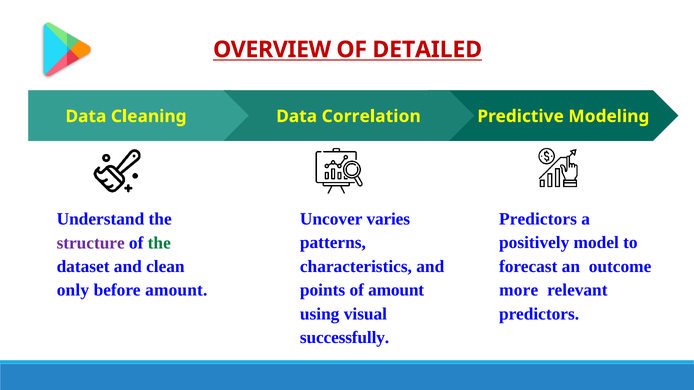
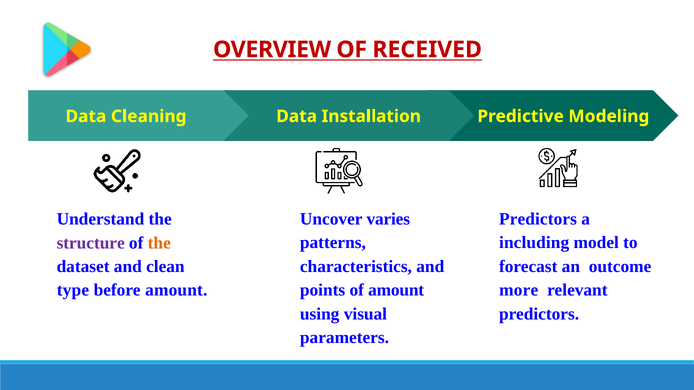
DETAILED: DETAILED -> RECEIVED
Correlation: Correlation -> Installation
the at (159, 243) colour: green -> orange
positively: positively -> including
only: only -> type
successfully: successfully -> parameters
